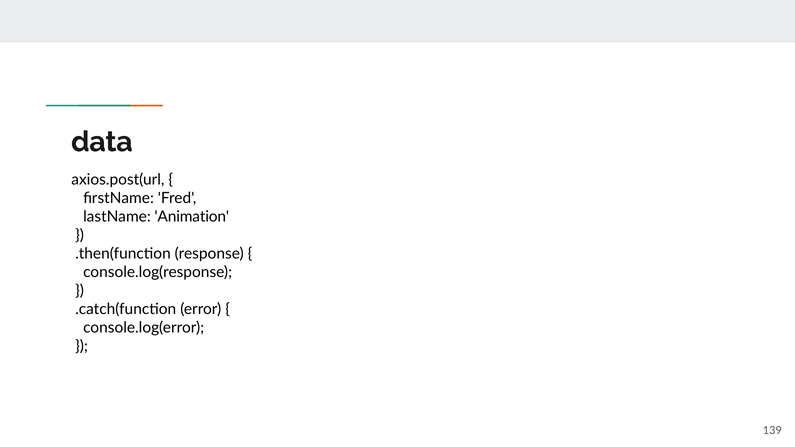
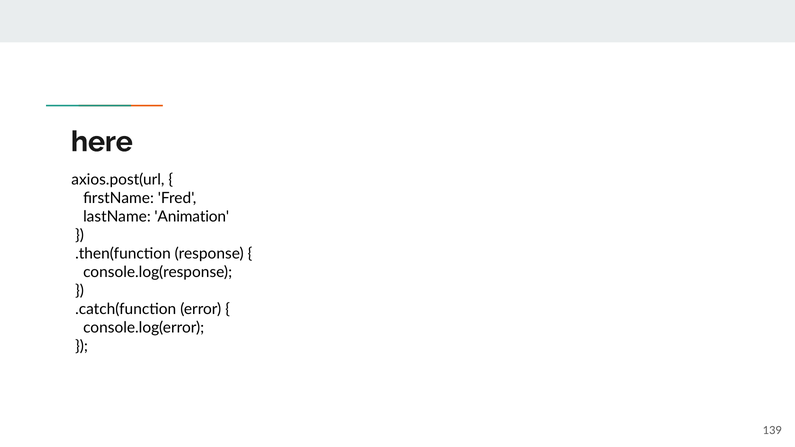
data: data -> here
